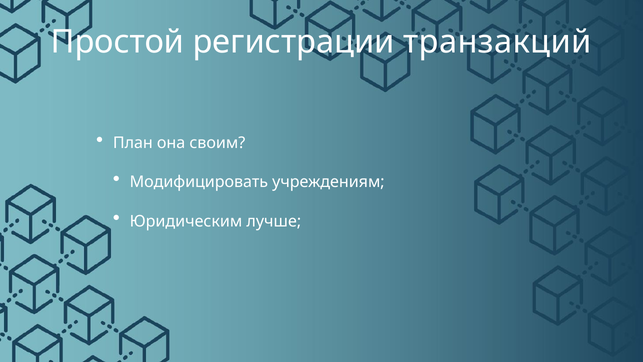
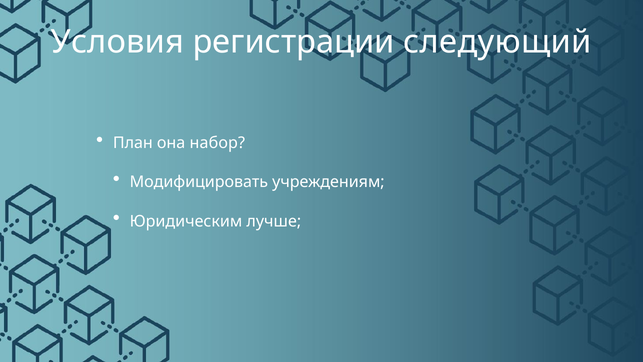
Простой: Простой -> Условия
транзакций: транзакций -> следующий
своим: своим -> набор
